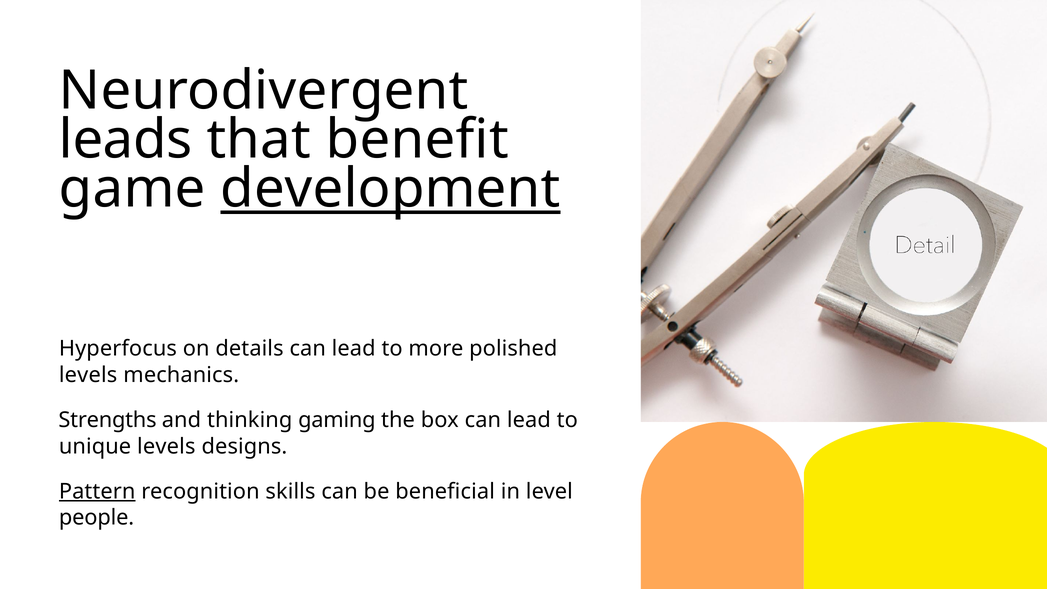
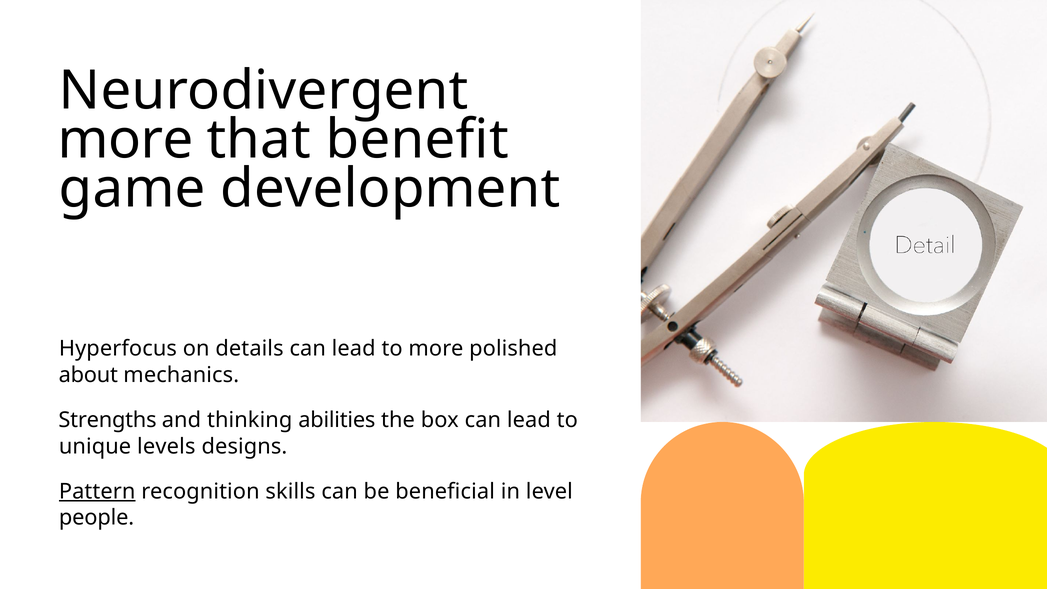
leads at (126, 140): leads -> more
development underline: present -> none
levels at (88, 375): levels -> about
gaming: gaming -> abilities
